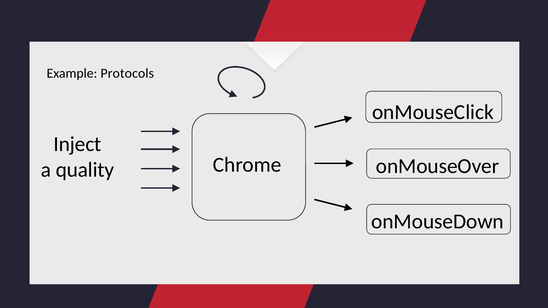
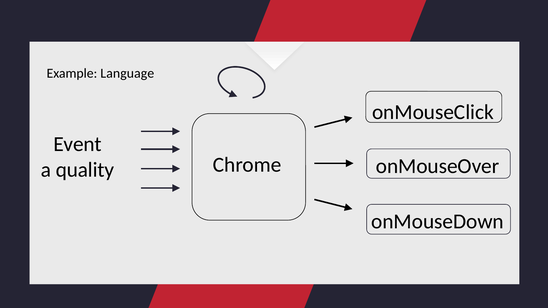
Protocols: Protocols -> Language
Inject: Inject -> Event
